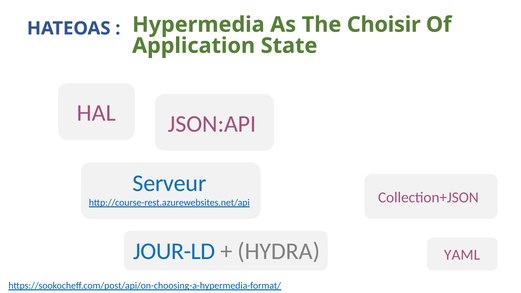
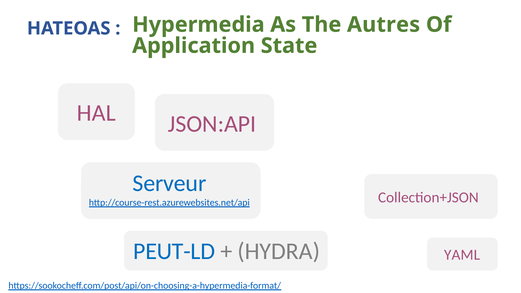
Choisir: Choisir -> Autres
JOUR-LD: JOUR-LD -> PEUT-LD
